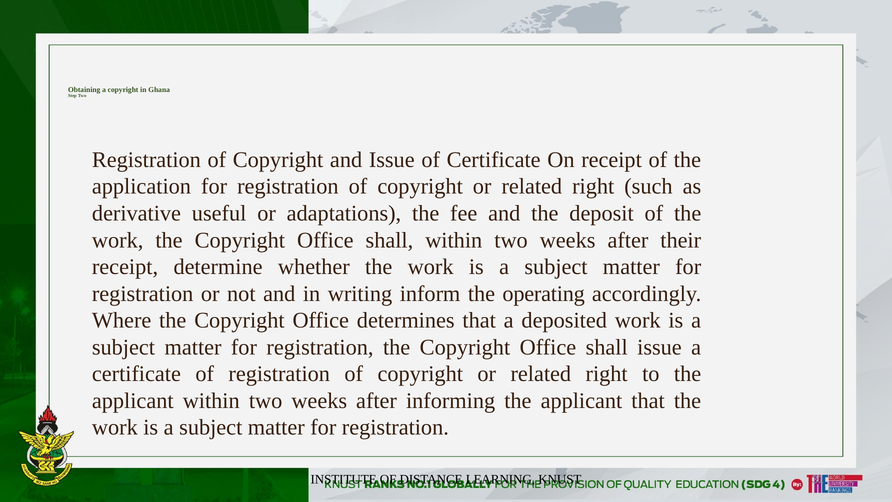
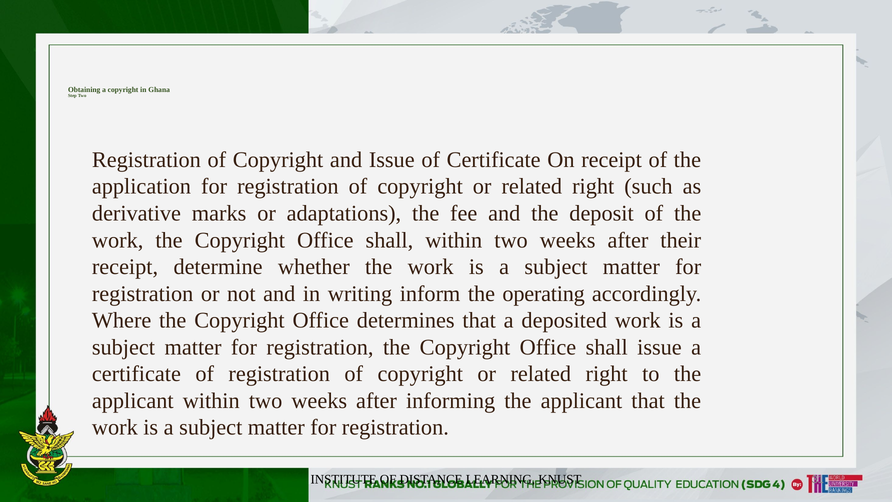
useful: useful -> marks
